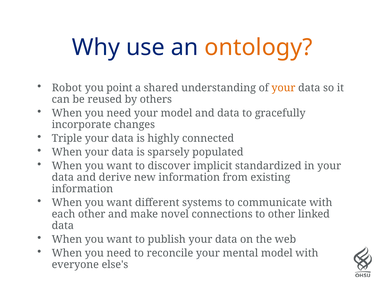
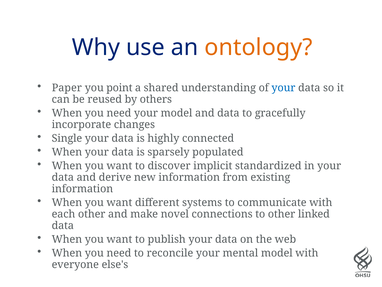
Robot: Robot -> Paper
your at (283, 88) colour: orange -> blue
Triple: Triple -> Single
